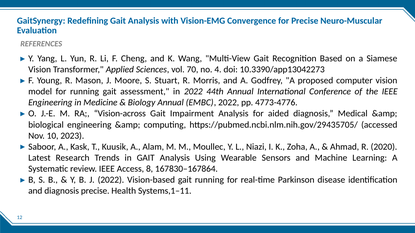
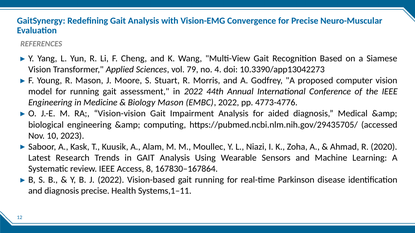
70: 70 -> 79
Biology Annual: Annual -> Mason
Vision-across: Vision-across -> Vision-vision
